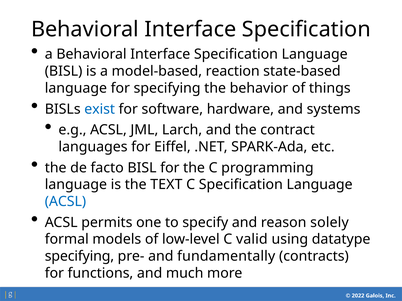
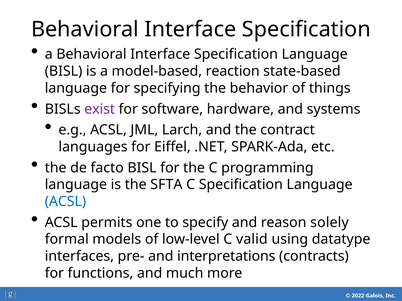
exist colour: blue -> purple
TEXT: TEXT -> SFTA
specifying at (79, 257): specifying -> interfaces
fundamentally: fundamentally -> interpretations
